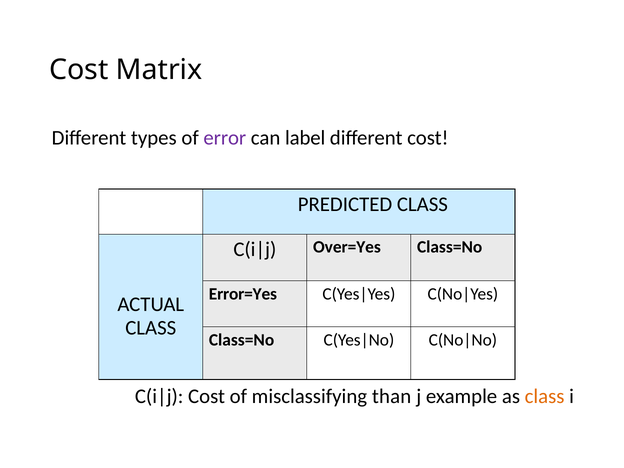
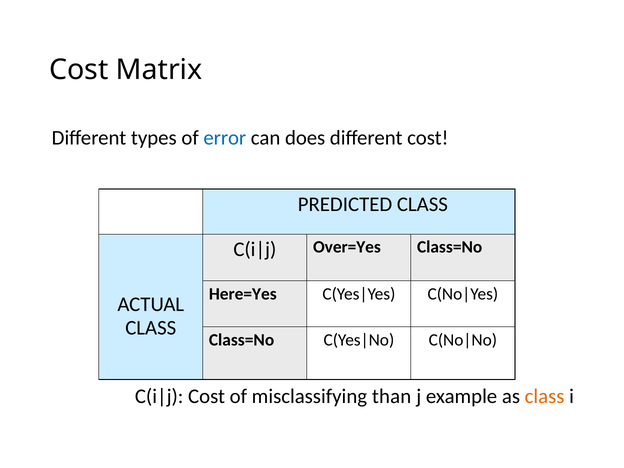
error colour: purple -> blue
label: label -> does
Error=Yes: Error=Yes -> Here=Yes
